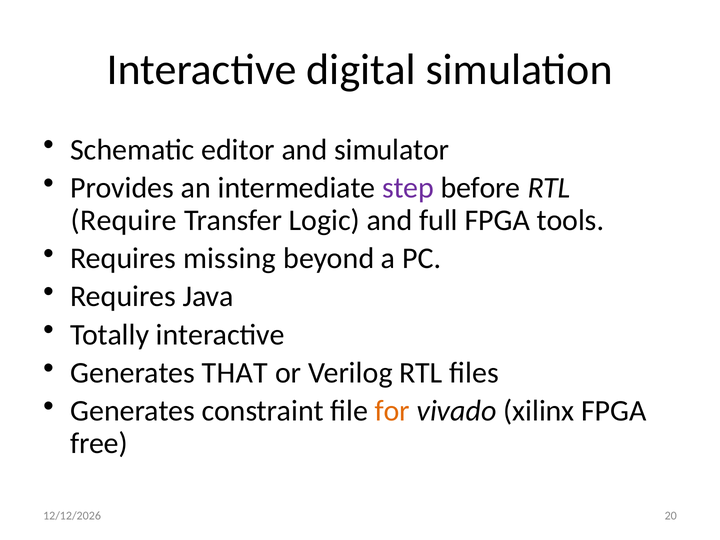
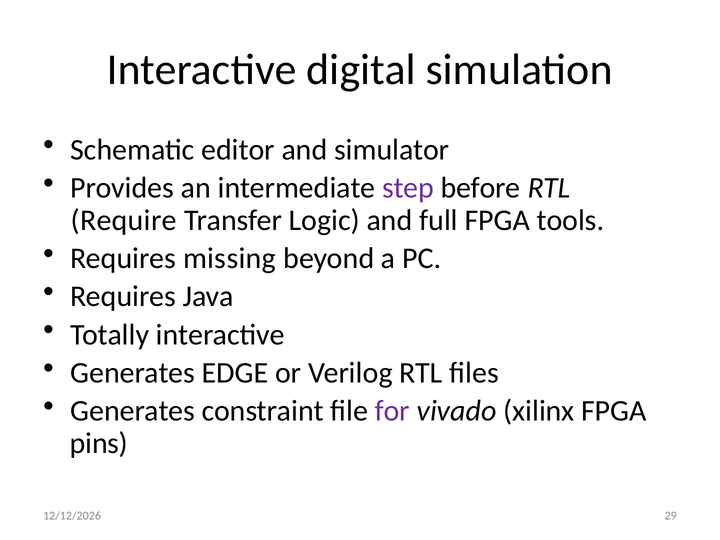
THAT: THAT -> EDGE
for colour: orange -> purple
free: free -> pins
20: 20 -> 29
